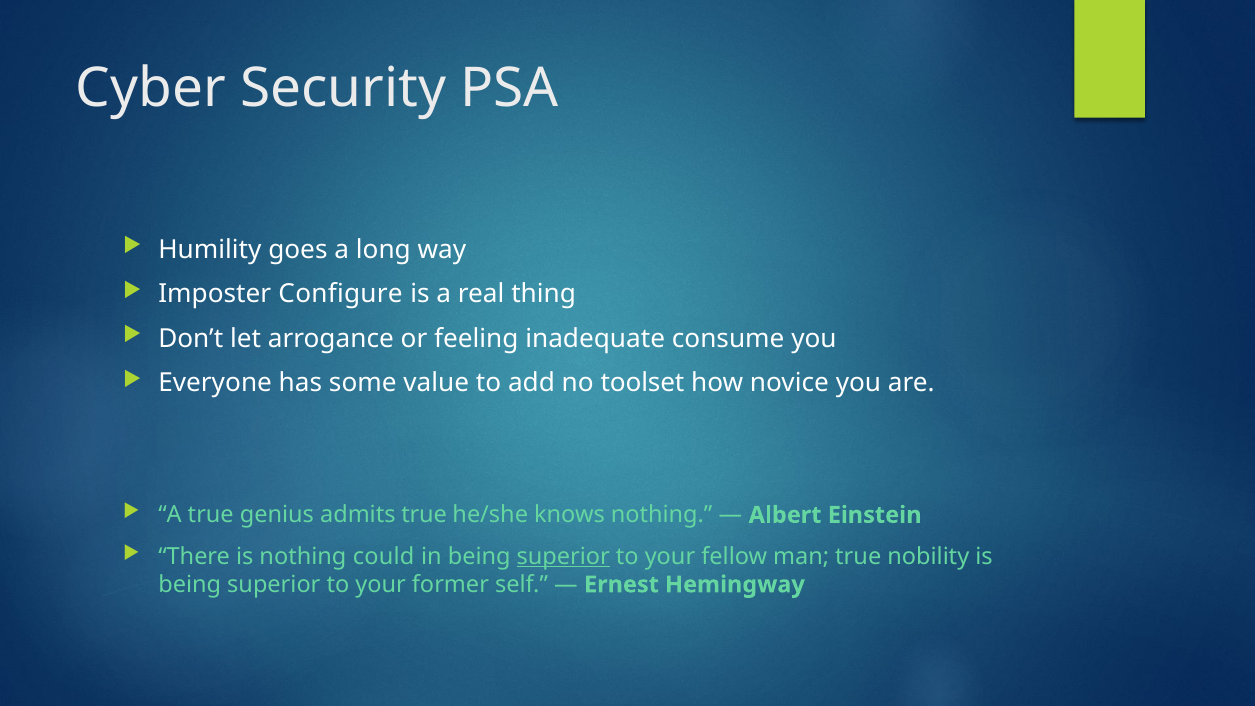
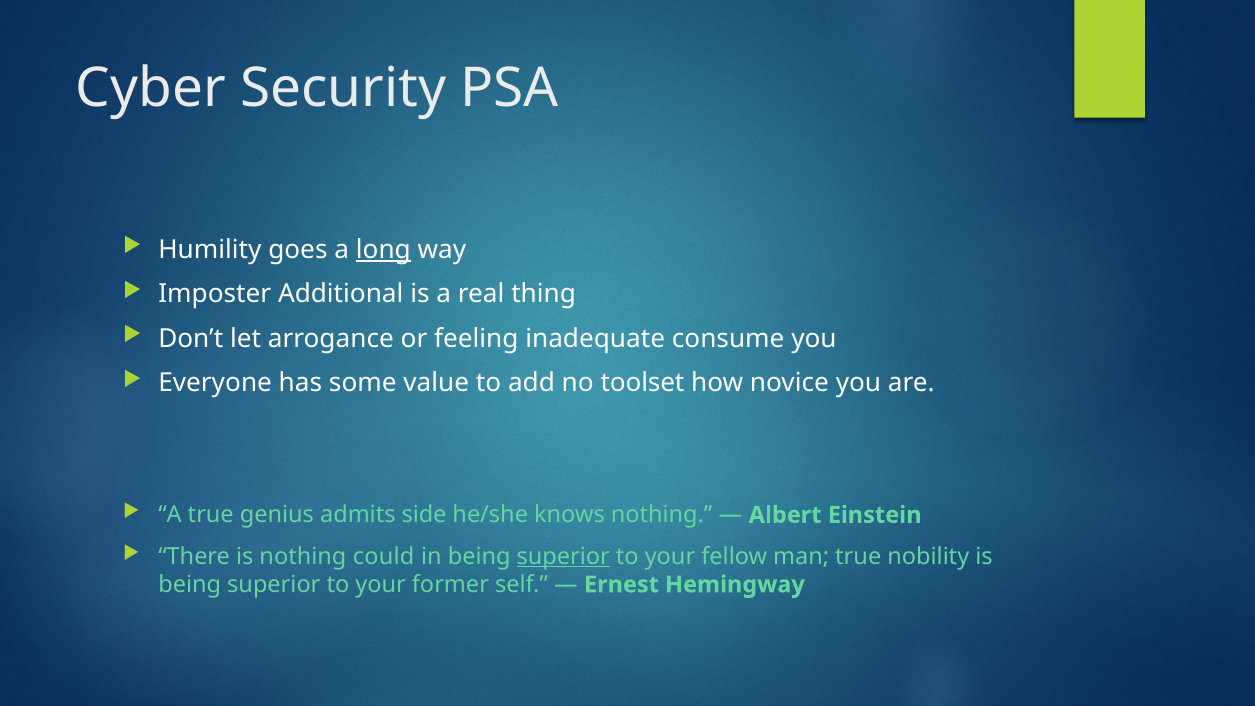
long underline: none -> present
Configure: Configure -> Additional
admits true: true -> side
